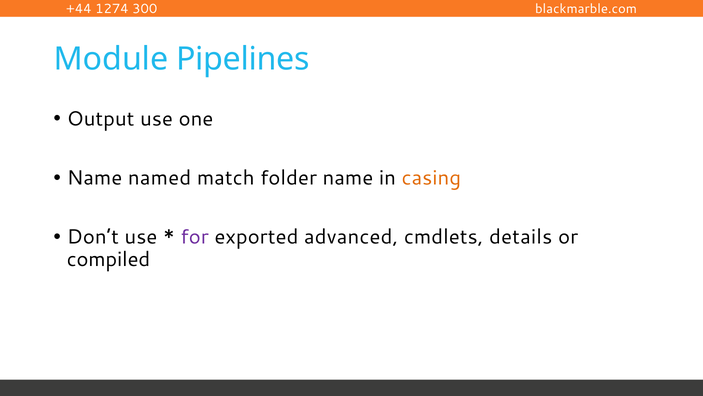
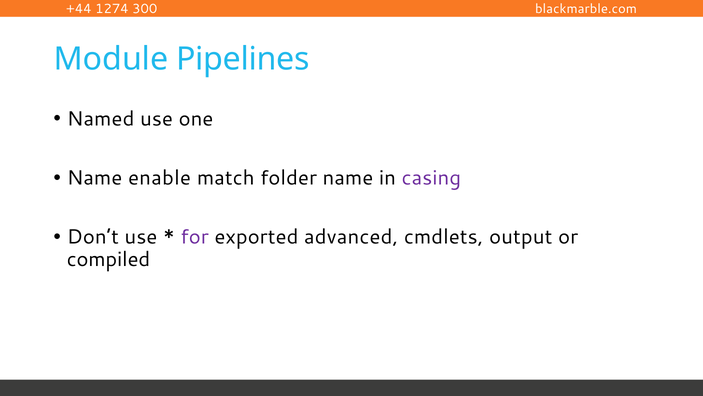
Output: Output -> Named
named: named -> enable
casing colour: orange -> purple
details: details -> output
